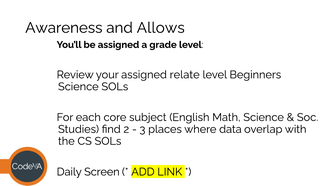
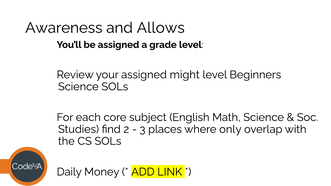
relate: relate -> might
data: data -> only
Screen: Screen -> Money
